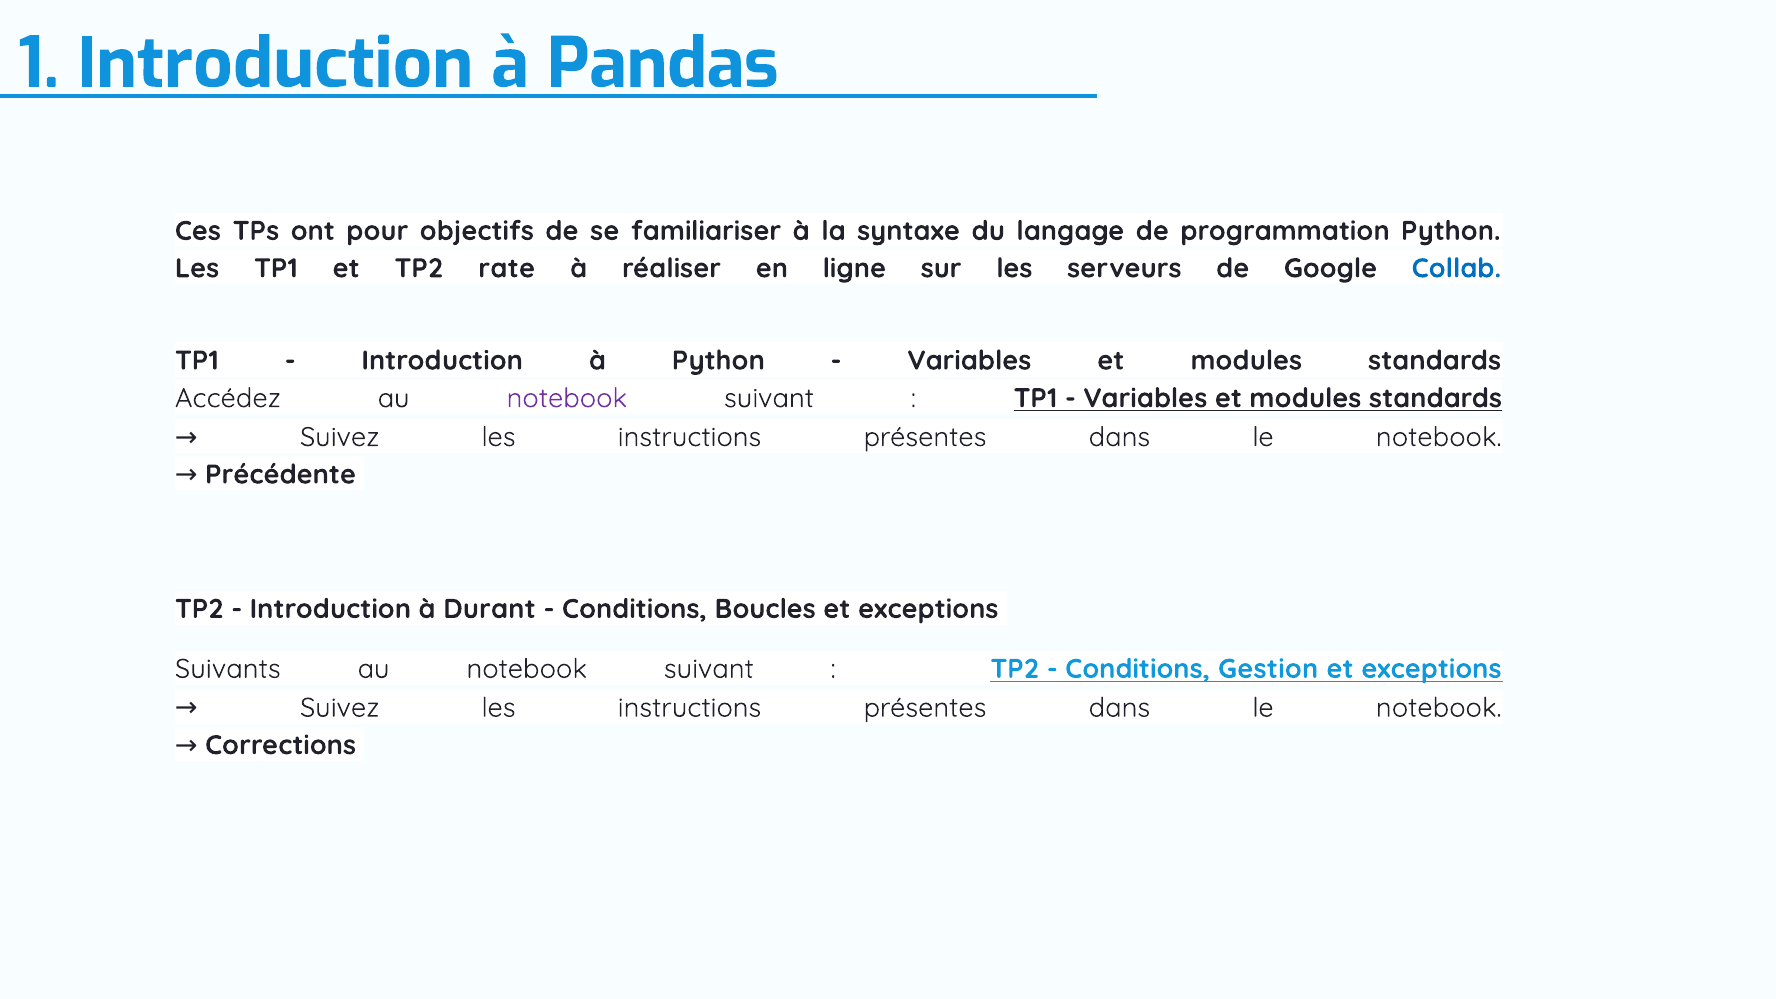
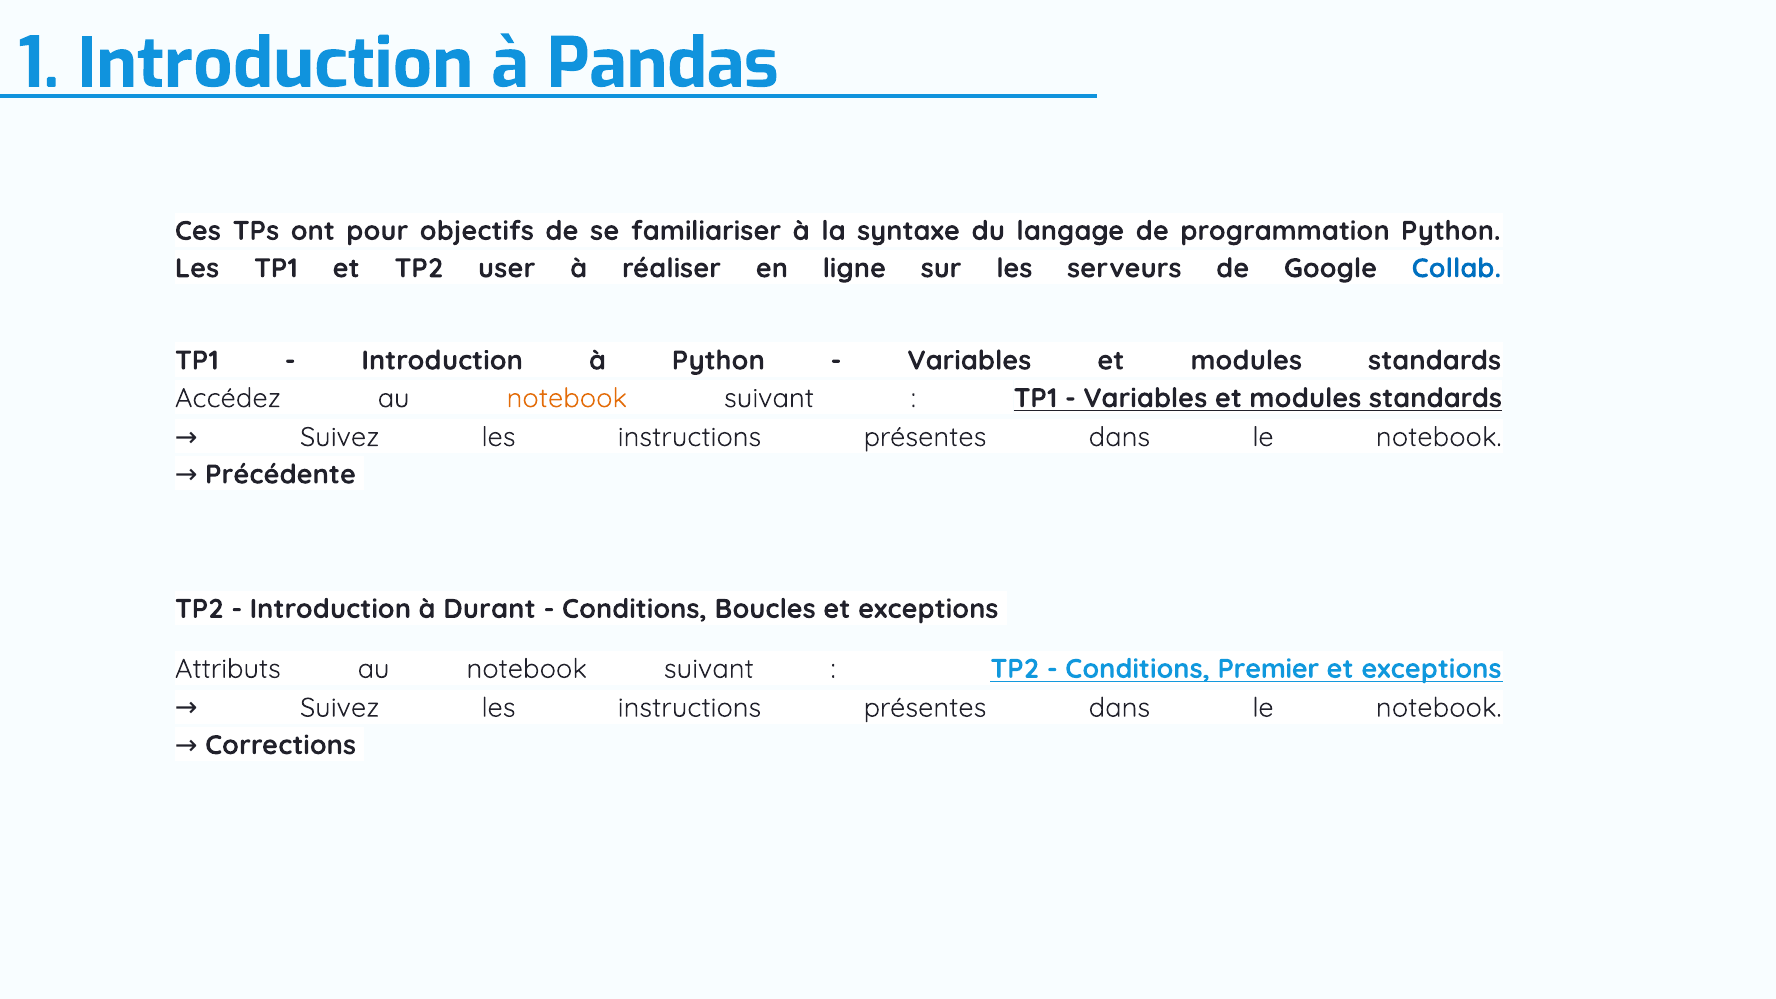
rate: rate -> user
notebook at (567, 398) colour: purple -> orange
Suivants: Suivants -> Attributs
Gestion: Gestion -> Premier
